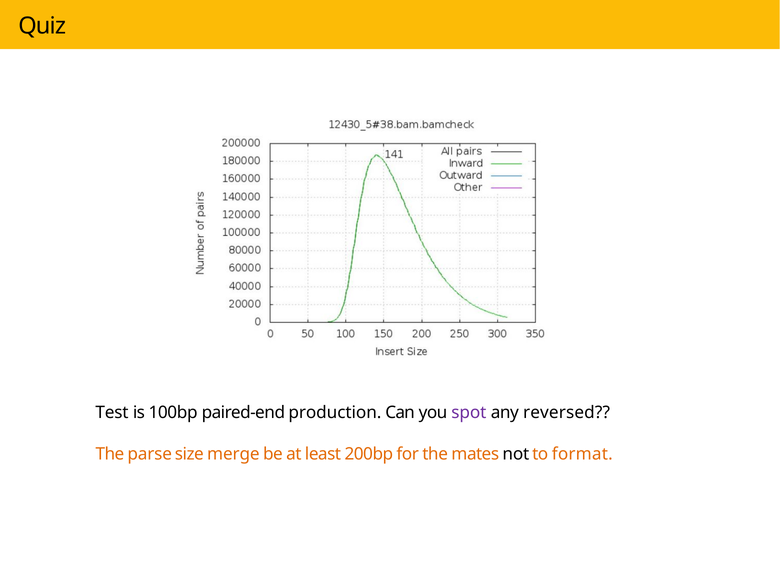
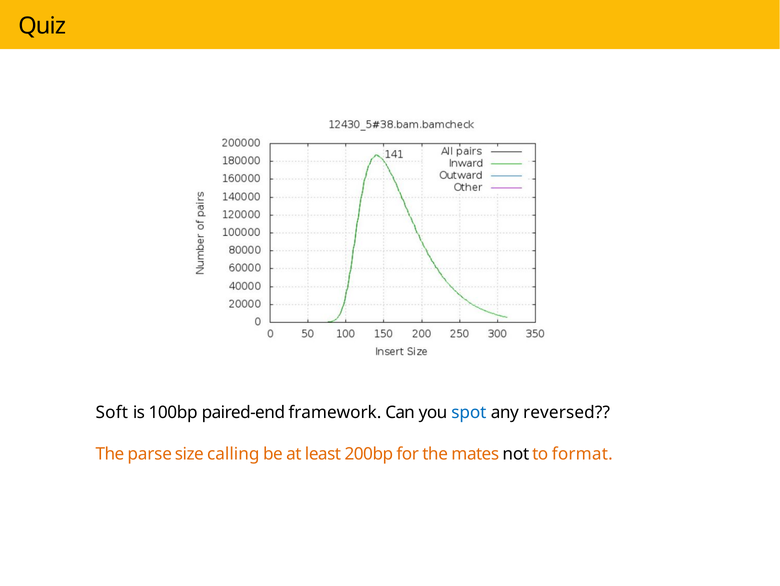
Test: Test -> Soft
production: production -> framework
spot colour: purple -> blue
merge: merge -> calling
